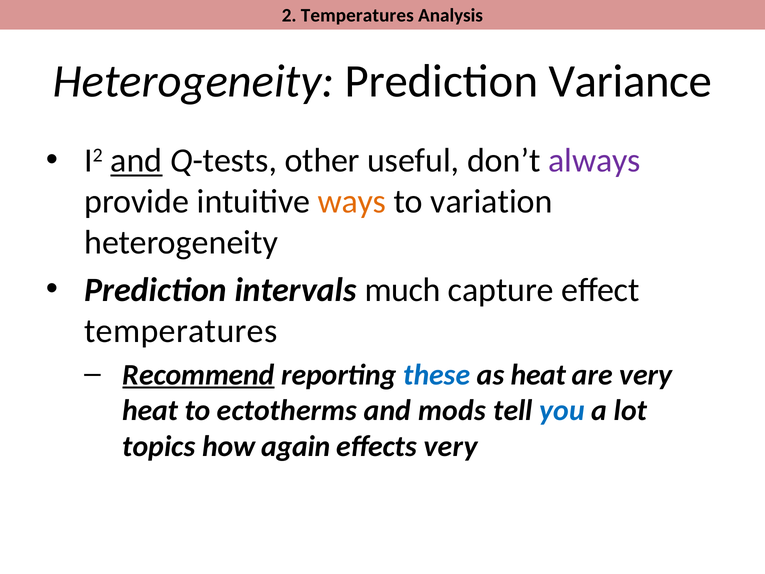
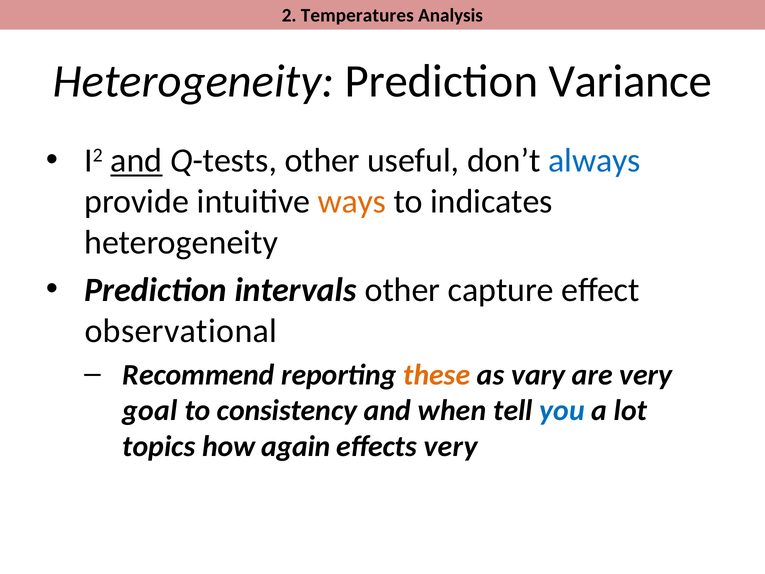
always colour: purple -> blue
variation: variation -> indicates
intervals much: much -> other
temperatures at (181, 331): temperatures -> observational
Recommend underline: present -> none
these colour: blue -> orange
as heat: heat -> vary
heat at (150, 410): heat -> goal
ectotherms: ectotherms -> consistency
mods: mods -> when
